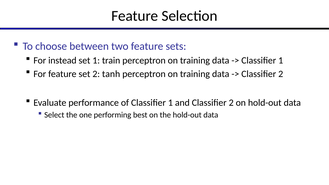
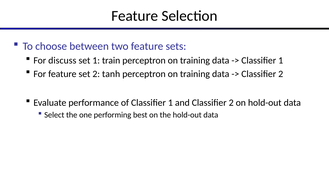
instead: instead -> discuss
